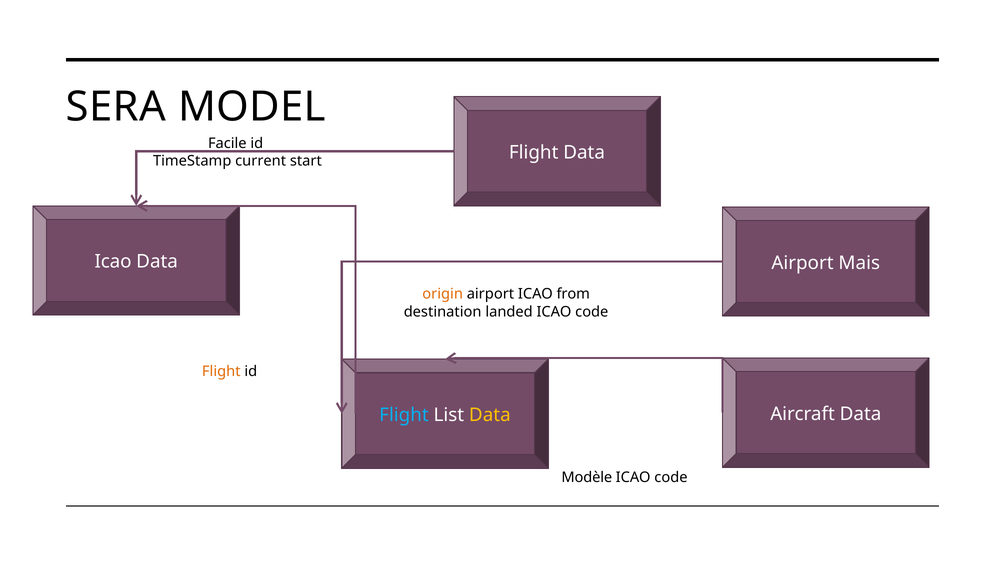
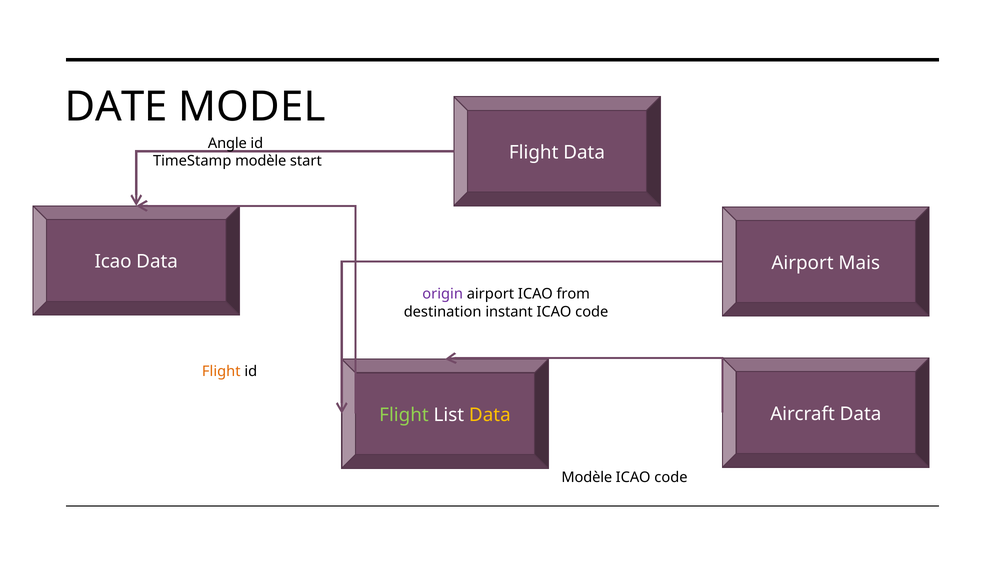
SERA: SERA -> DATE
Facile: Facile -> Angle
TimeStamp current: current -> modèle
origin colour: orange -> purple
landed: landed -> instant
Flight at (404, 415) colour: light blue -> light green
